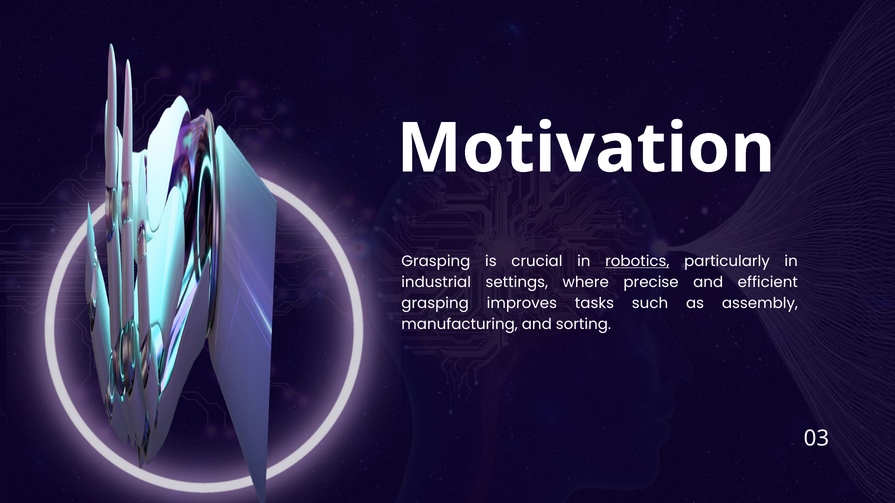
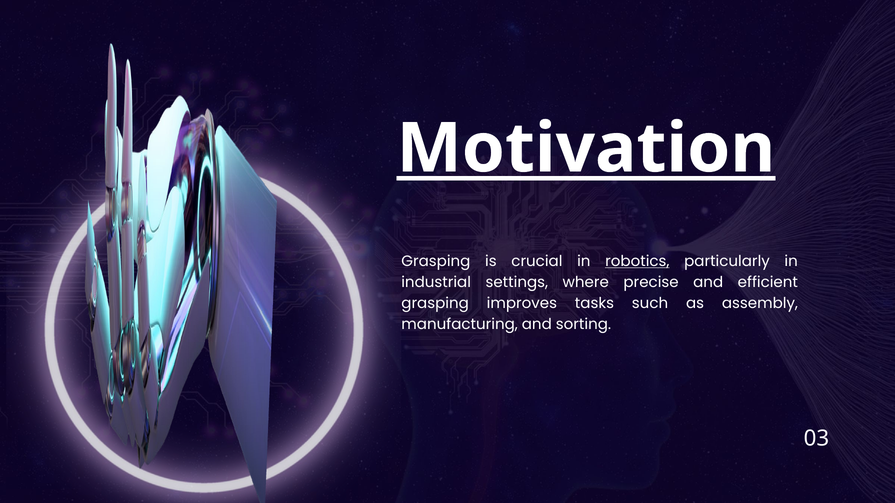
Motivation underline: none -> present
